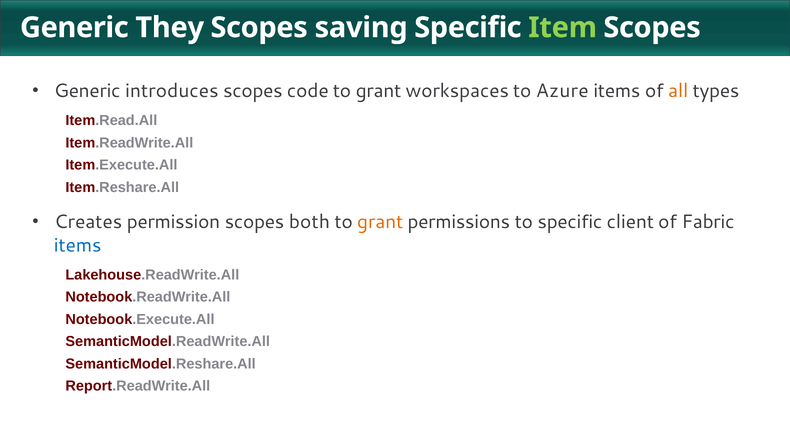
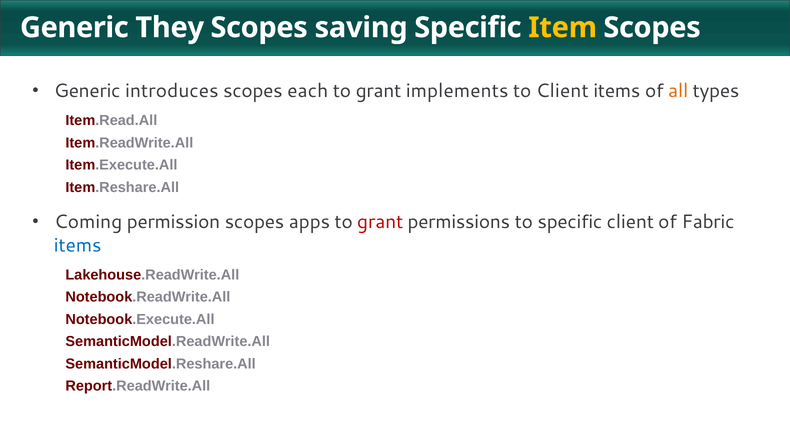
Item colour: light green -> yellow
code: code -> each
workspaces: workspaces -> implements
to Azure: Azure -> Client
Creates: Creates -> Coming
both: both -> apps
grant at (380, 222) colour: orange -> red
